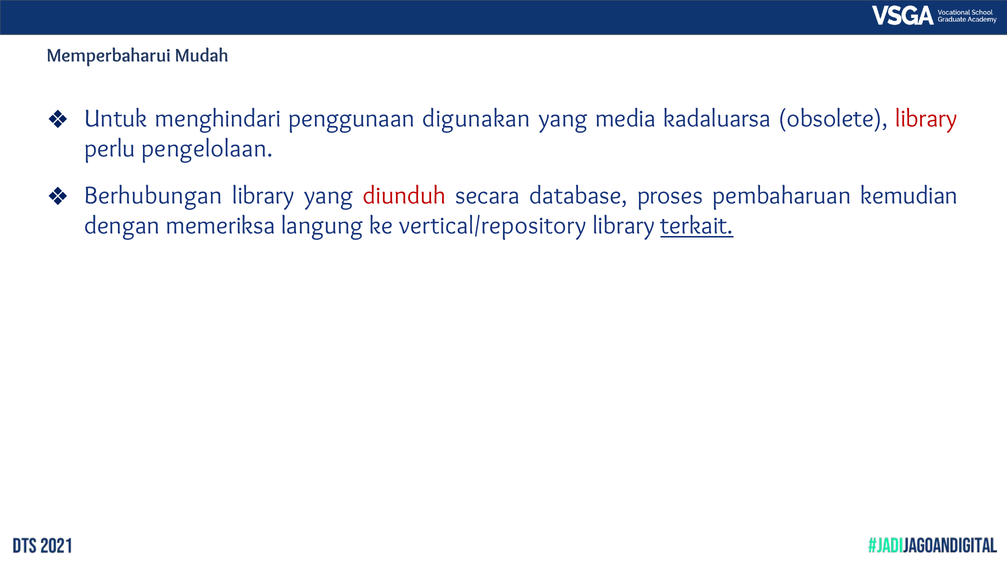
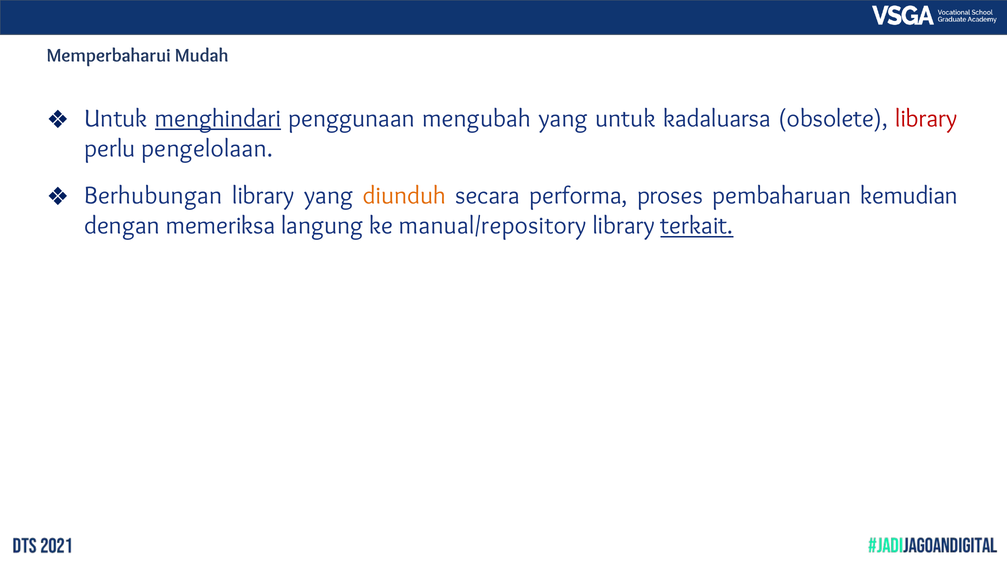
menghindari underline: none -> present
digunakan: digunakan -> mengubah
yang media: media -> untuk
diunduh colour: red -> orange
database: database -> performa
vertical/repository: vertical/repository -> manual/repository
